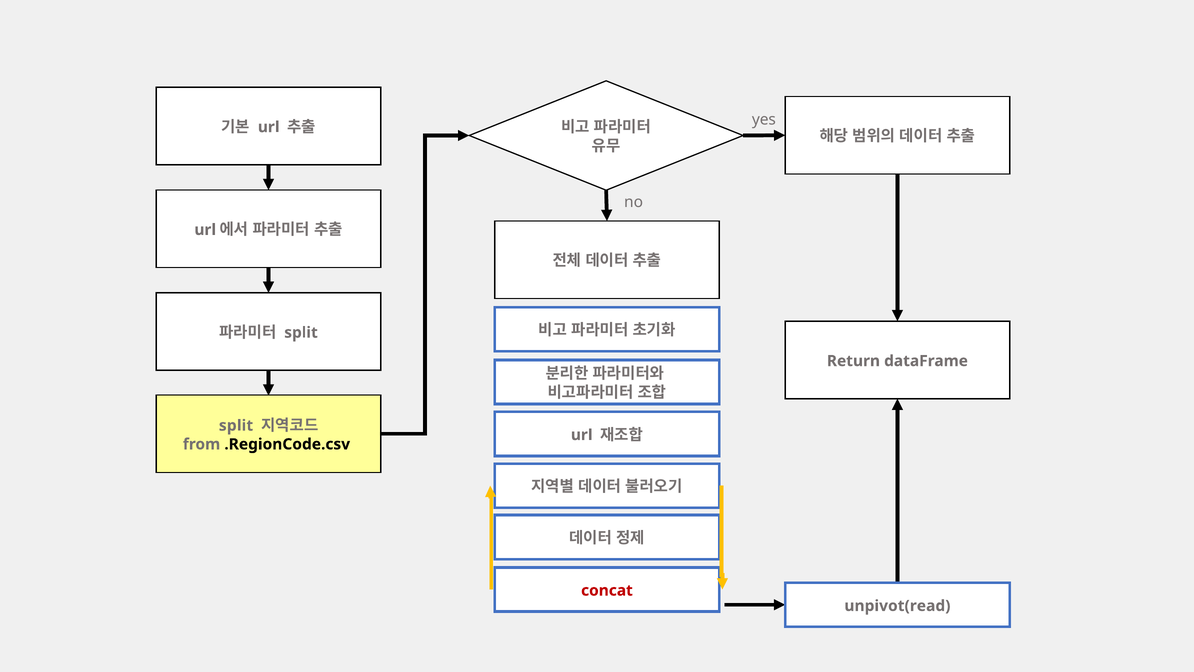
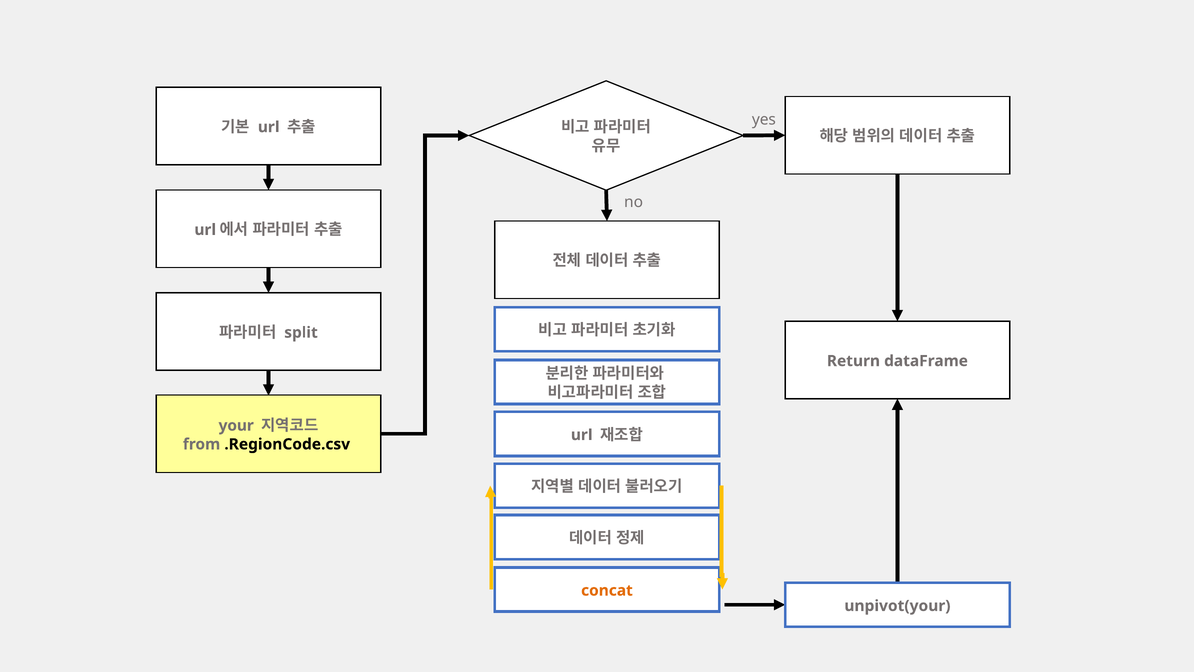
split at (236, 425): split -> your
concat colour: red -> orange
unpivot(read: unpivot(read -> unpivot(your
